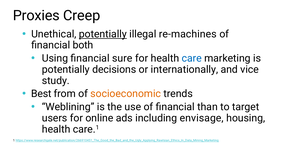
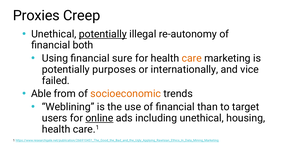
re-machines: re-machines -> re-autonomy
care colour: blue -> orange
decisions: decisions -> purposes
study: study -> failed
Best: Best -> Able
online underline: none -> present
including envisage: envisage -> unethical
